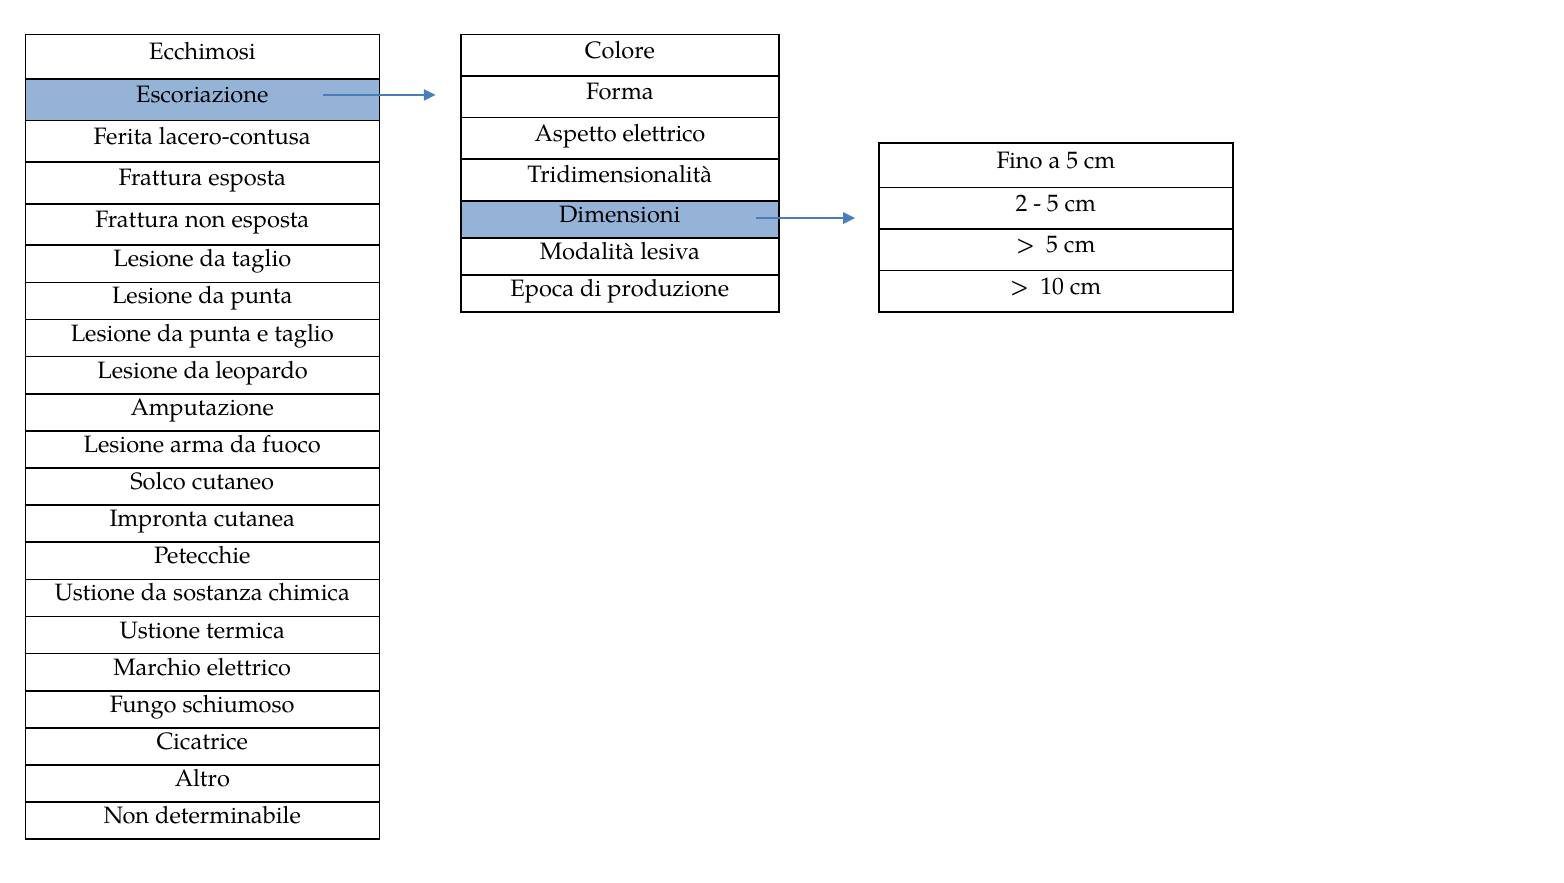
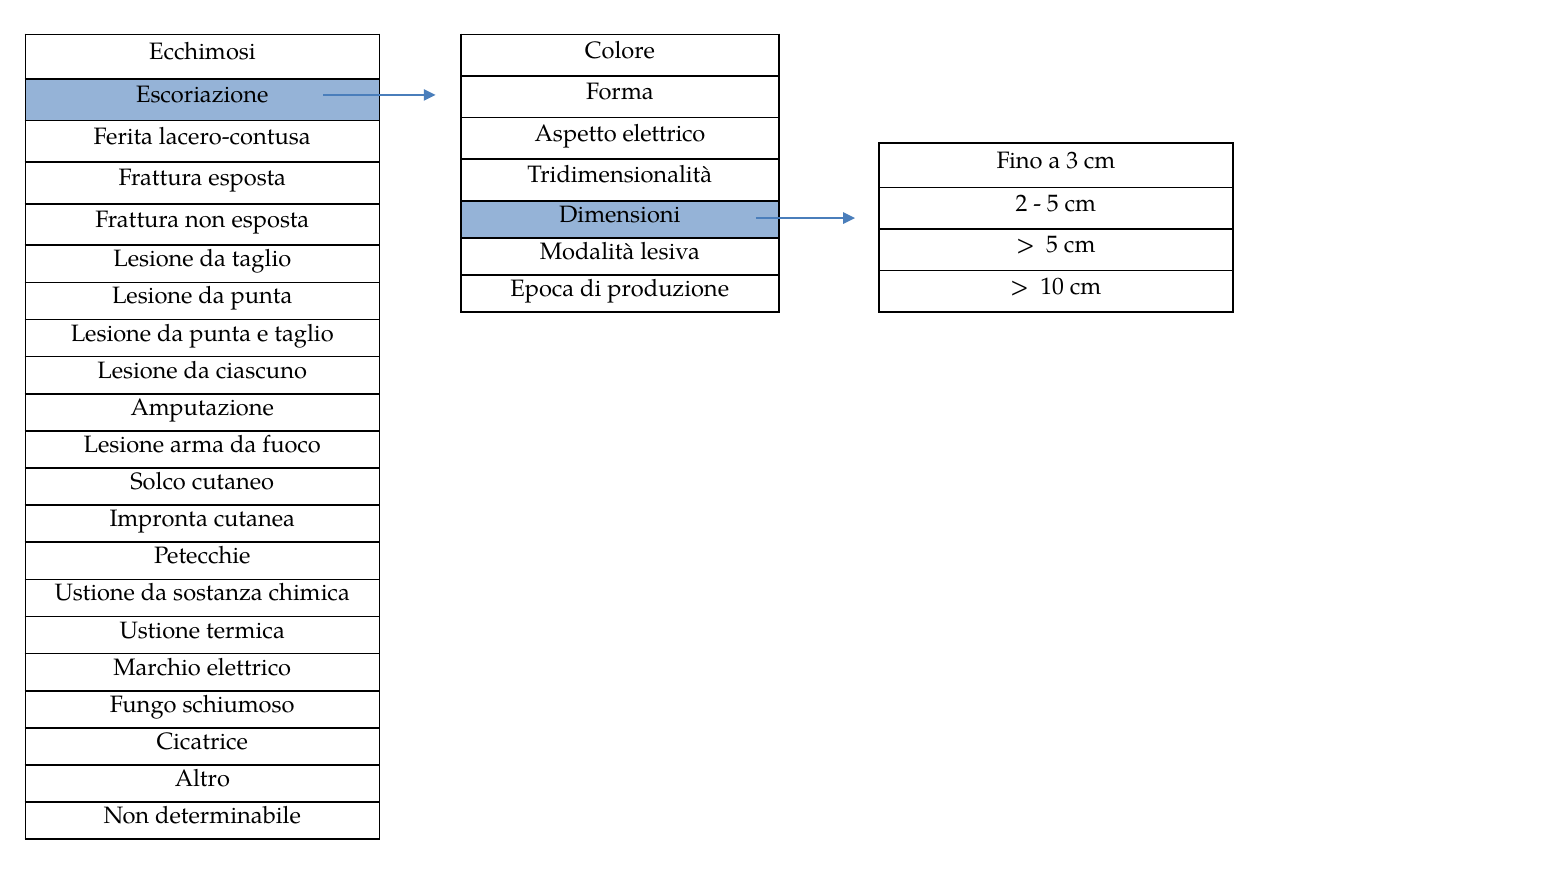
a 5: 5 -> 3
leopardo: leopardo -> ciascuno
